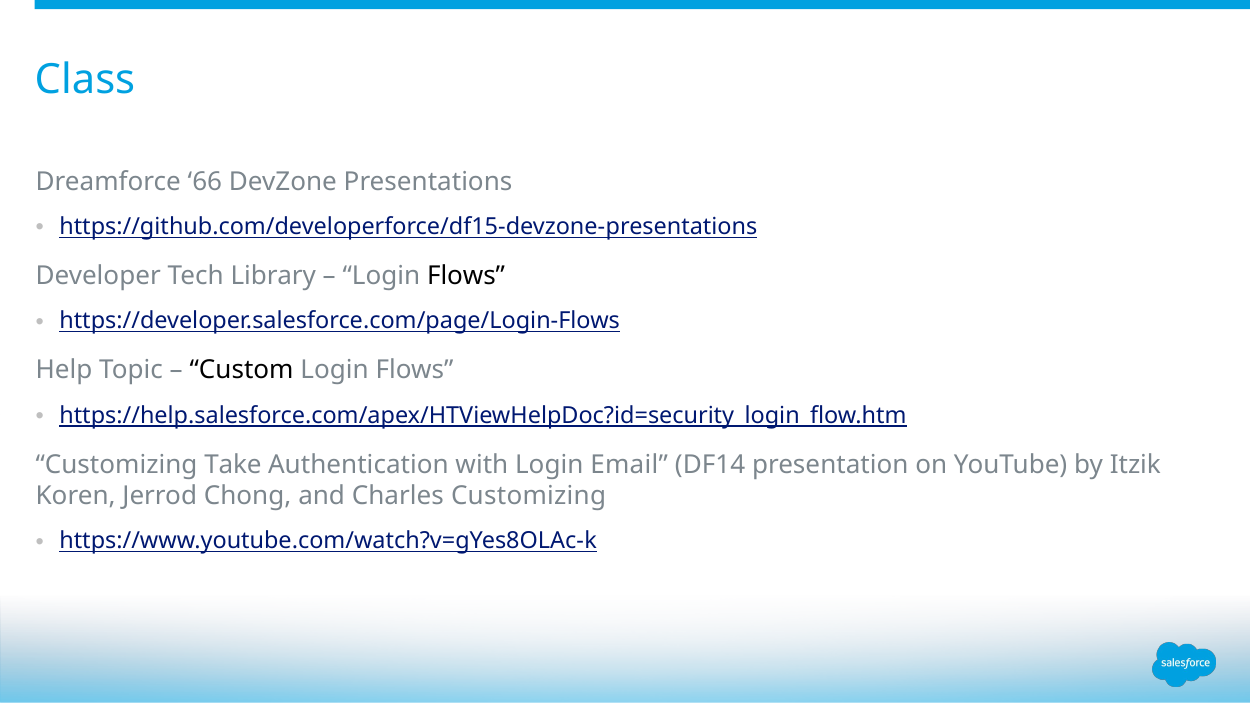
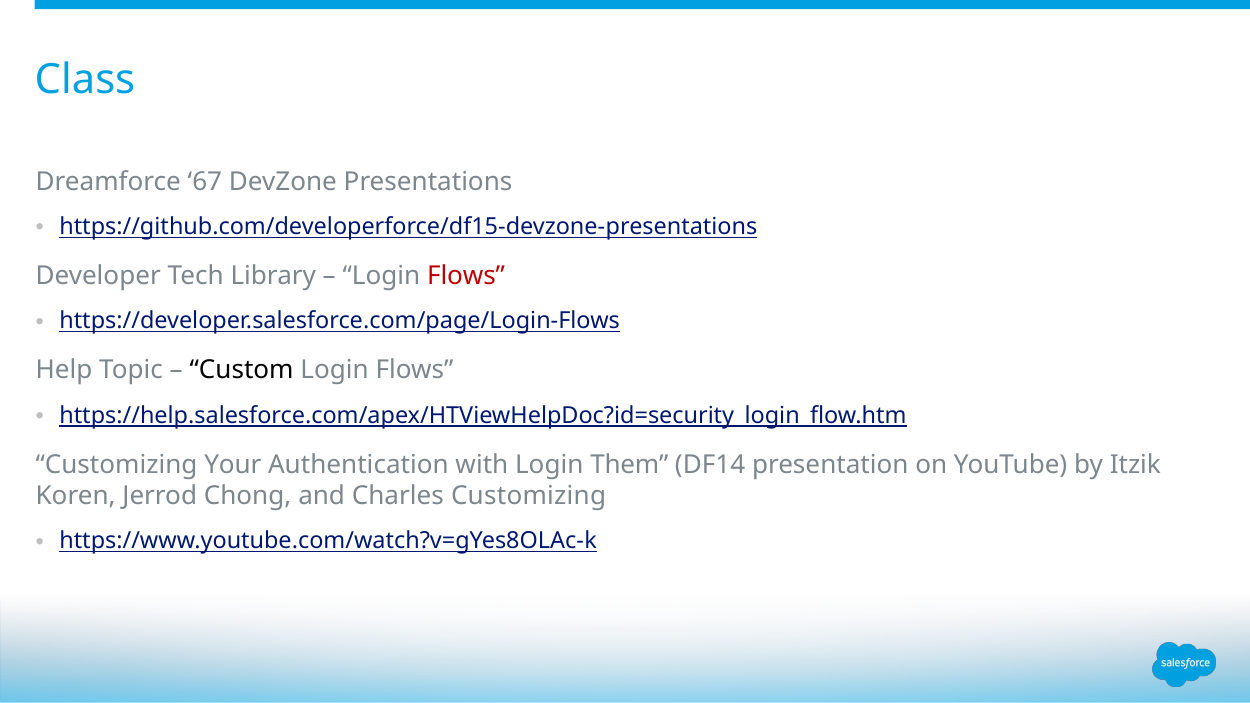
66: 66 -> 67
Flows at (466, 276) colour: black -> red
Take: Take -> Your
Email: Email -> Them
